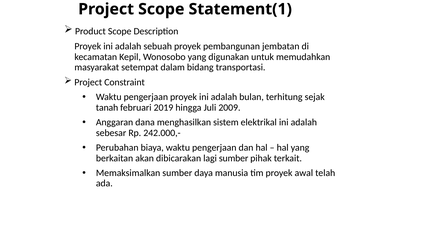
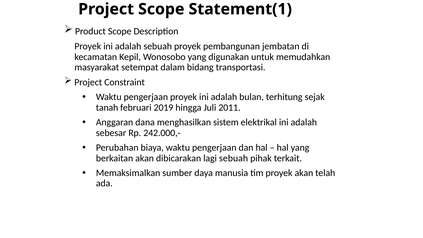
2009: 2009 -> 2011
lagi sumber: sumber -> sebuah
proyek awal: awal -> akan
